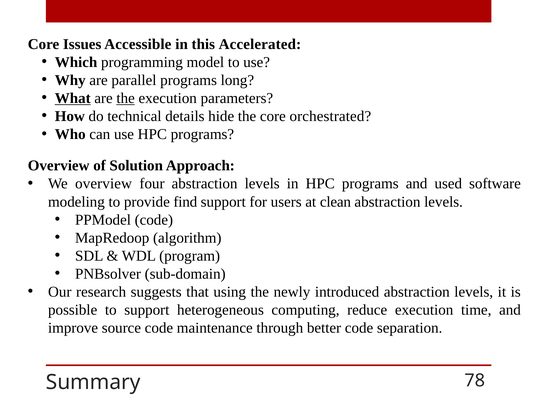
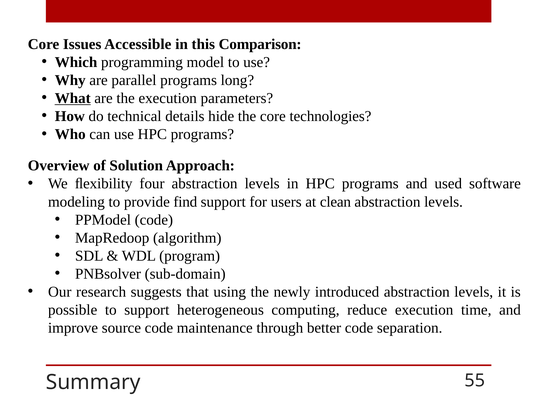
Accelerated: Accelerated -> Comparison
the at (126, 98) underline: present -> none
orchestrated: orchestrated -> technologies
We overview: overview -> ﬂexibility
78: 78 -> 55
